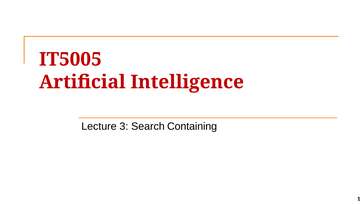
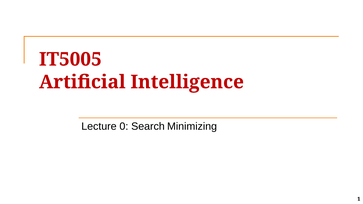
3: 3 -> 0
Containing: Containing -> Minimizing
